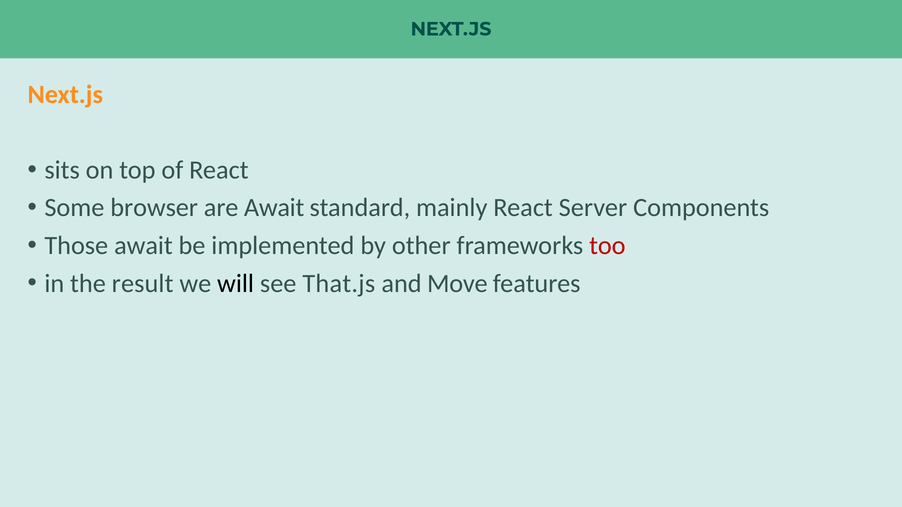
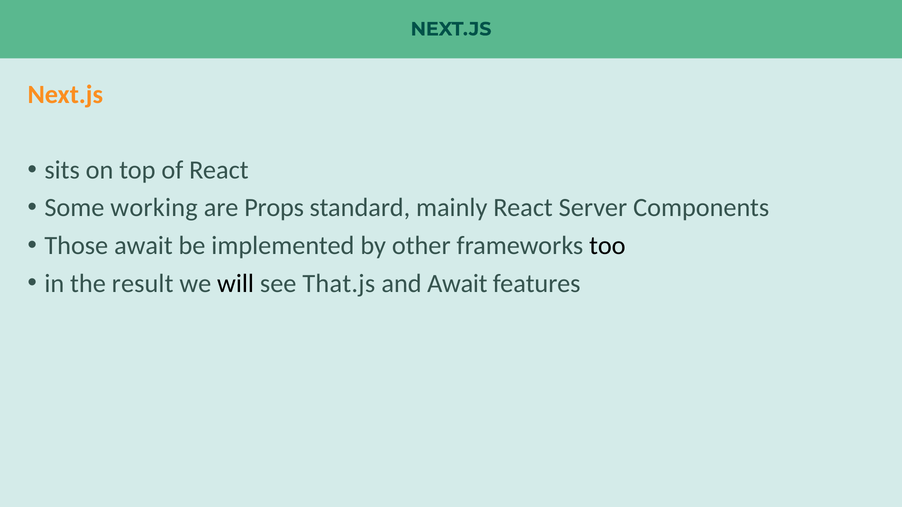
browser: browser -> working
are Await: Await -> Props
too colour: red -> black
and Move: Move -> Await
